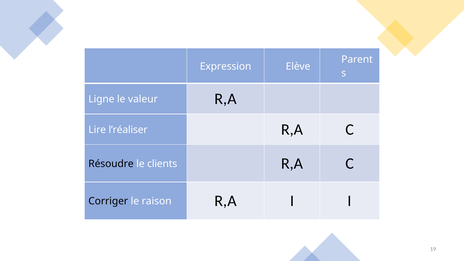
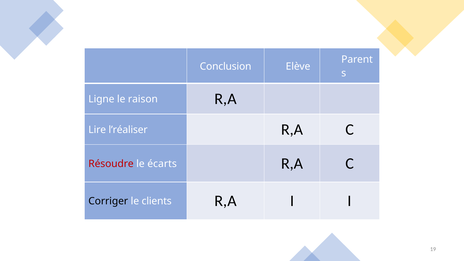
Expression: Expression -> Conclusion
valeur: valeur -> raison
Résoudre colour: black -> red
clients: clients -> écarts
raison: raison -> clients
